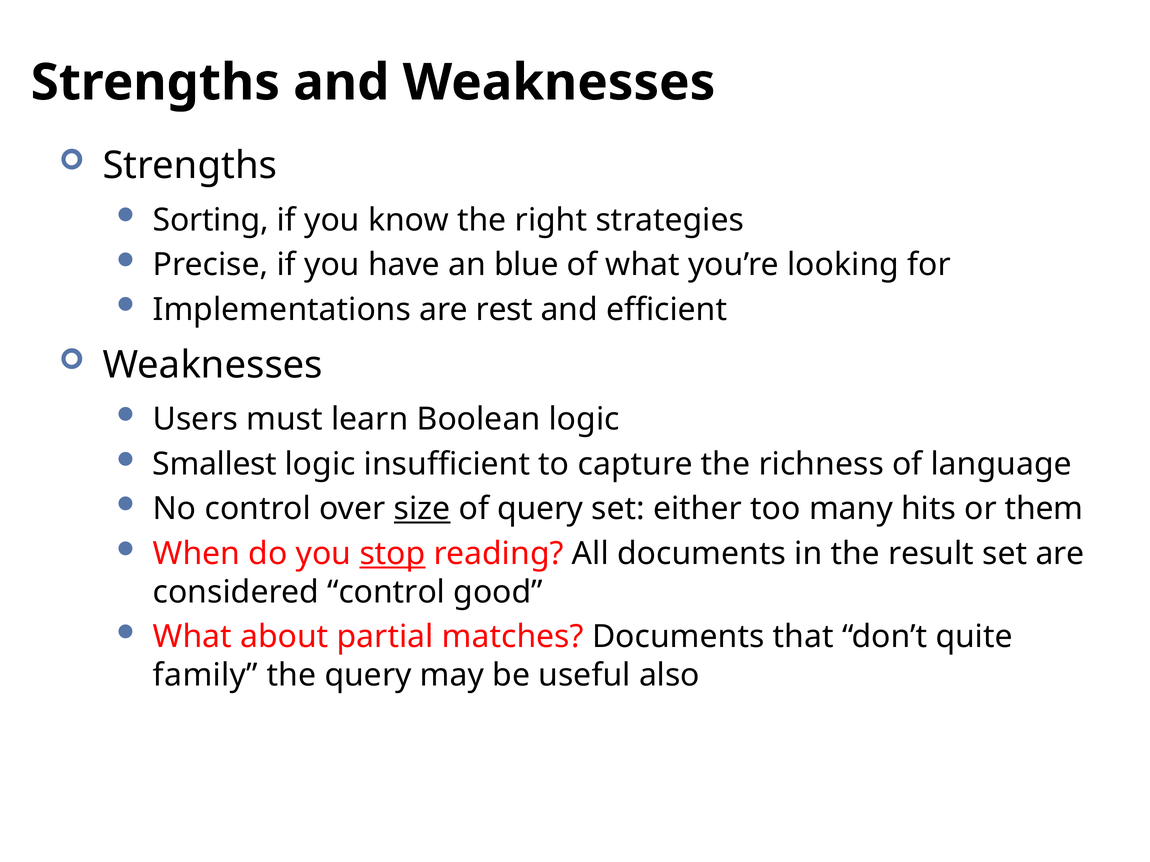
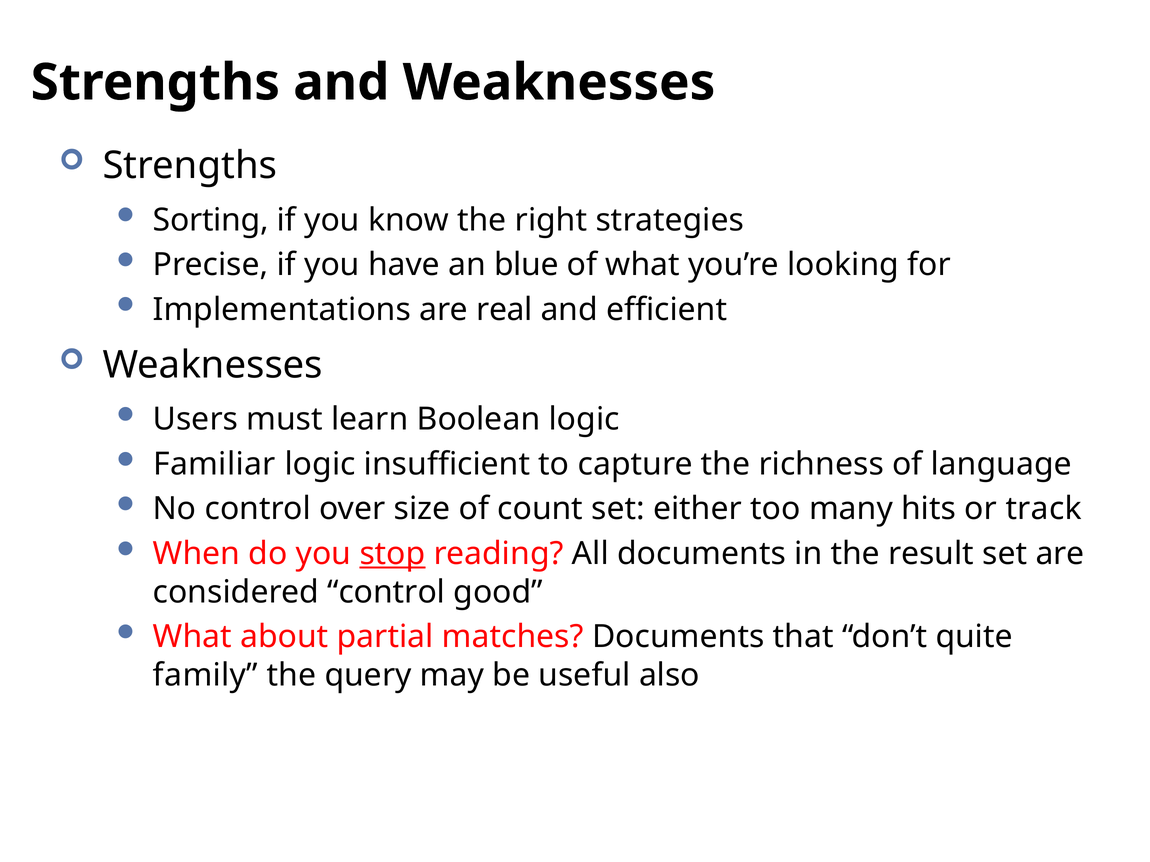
rest: rest -> real
Smallest: Smallest -> Familiar
size underline: present -> none
of query: query -> count
them: them -> track
